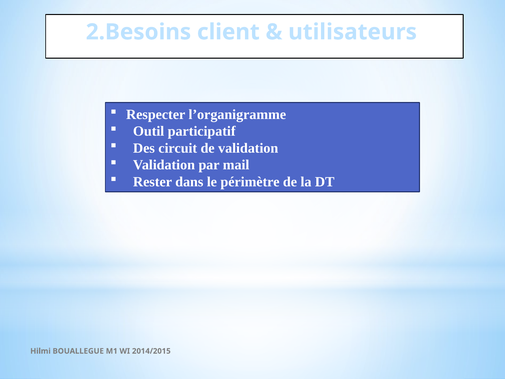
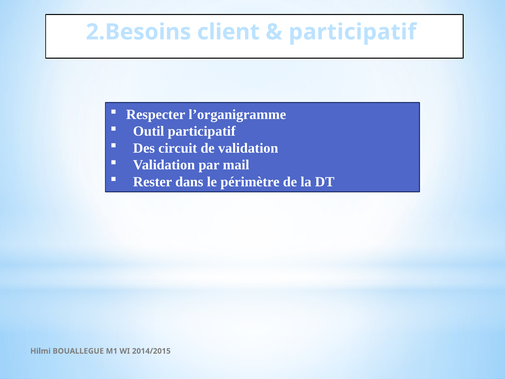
utilisateurs at (353, 32): utilisateurs -> participatif
